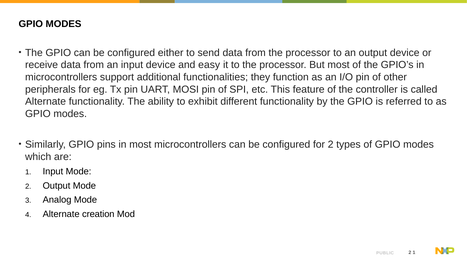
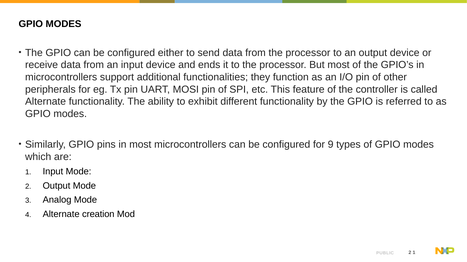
easy: easy -> ends
for 2: 2 -> 9
